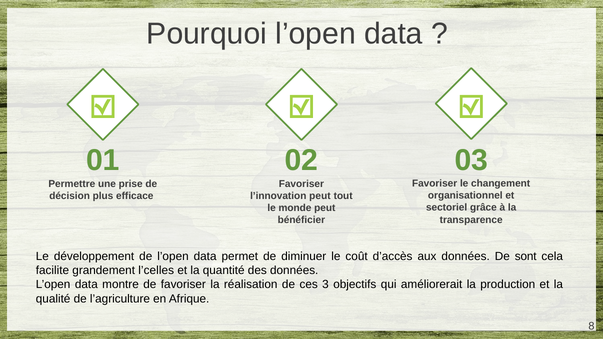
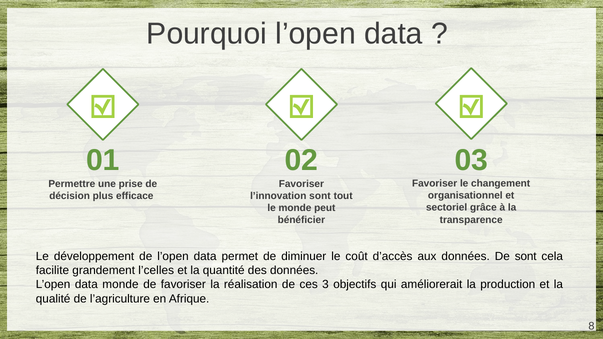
l’innovation peut: peut -> sont
data montre: montre -> monde
